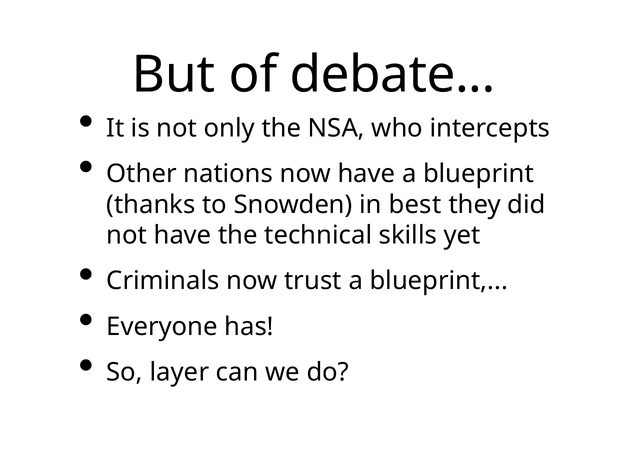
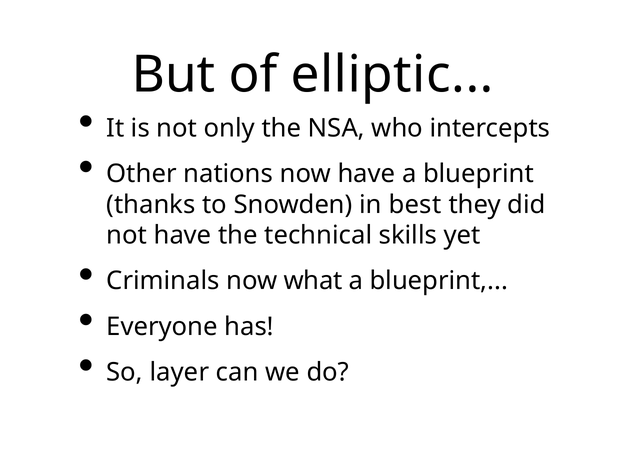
debate: debate -> elliptic
trust: trust -> what
